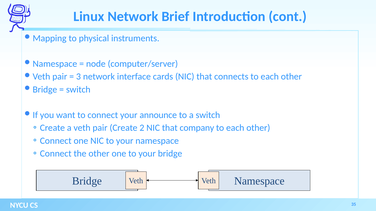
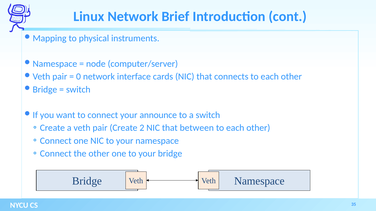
3: 3 -> 0
company: company -> between
